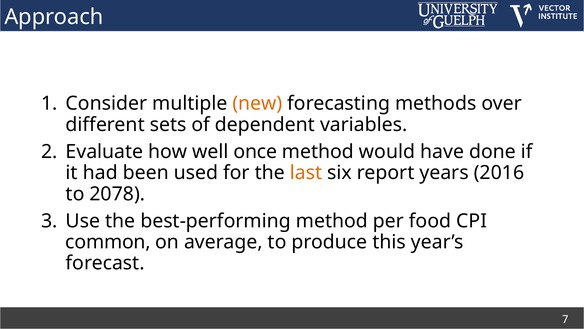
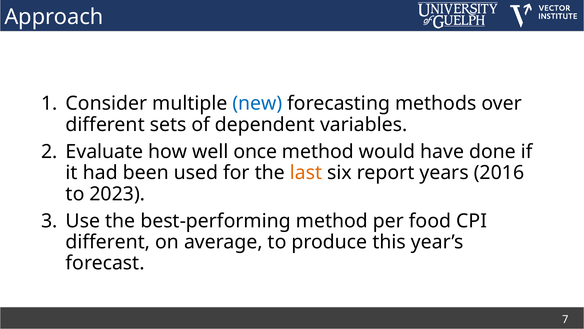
new colour: orange -> blue
2078: 2078 -> 2023
common at (108, 242): common -> different
